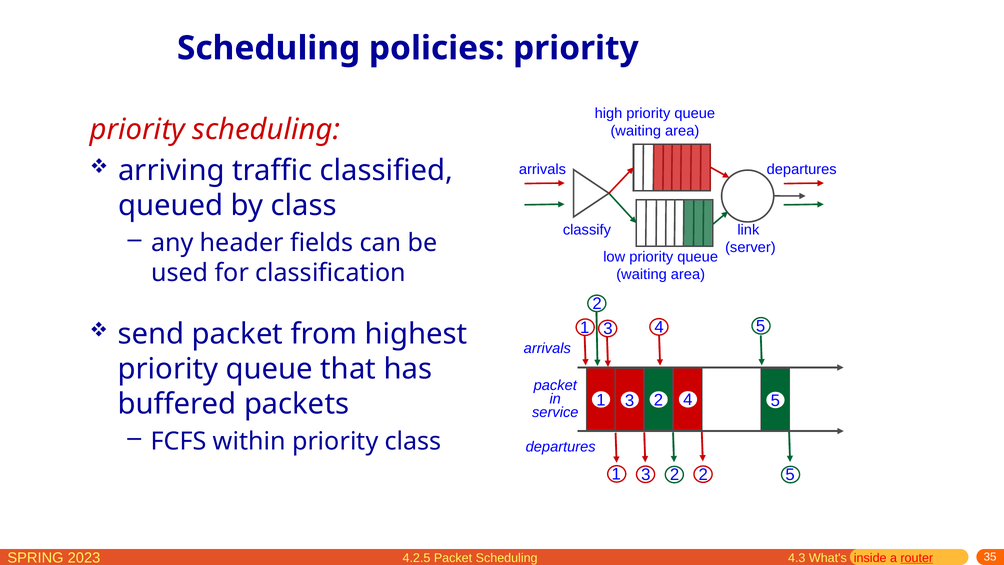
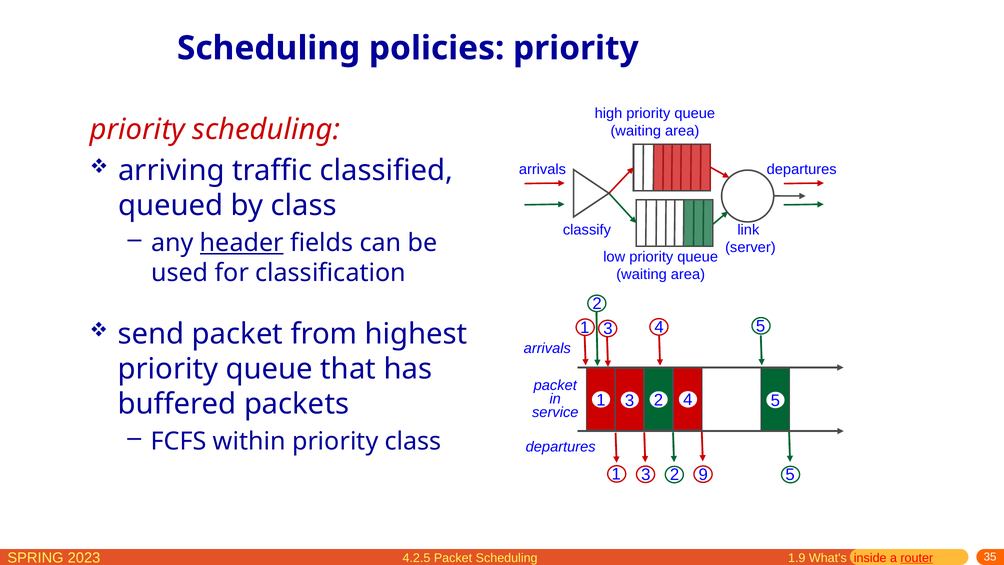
header underline: none -> present
2 at (703, 474): 2 -> 9
4.3: 4.3 -> 1.9
